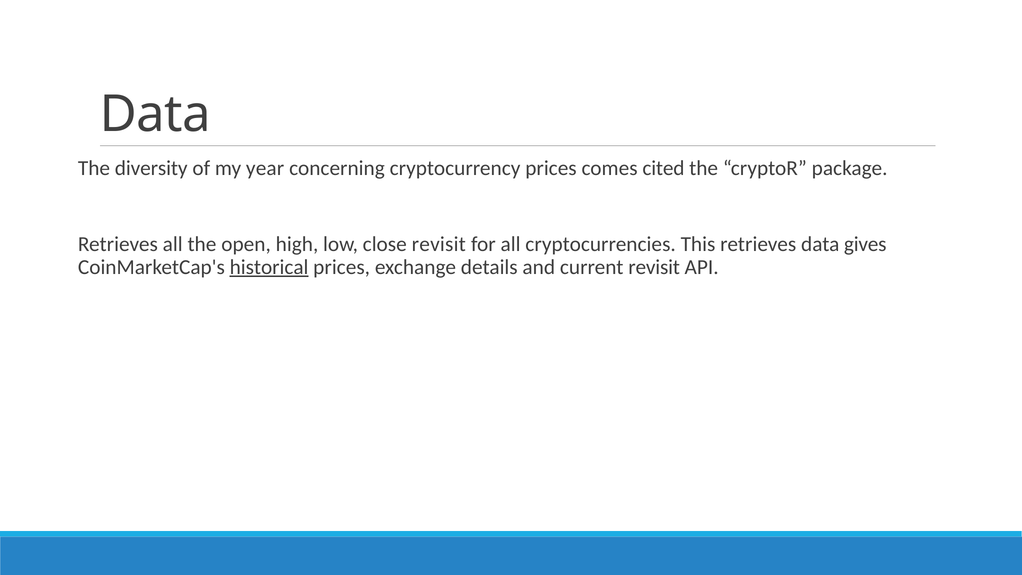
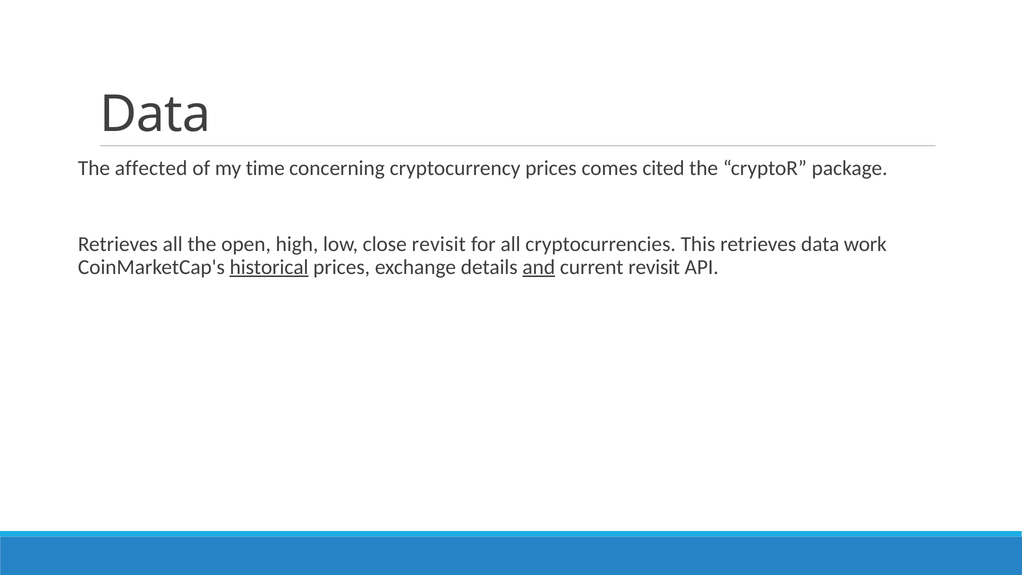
diversity: diversity -> affected
year: year -> time
gives: gives -> work
and underline: none -> present
